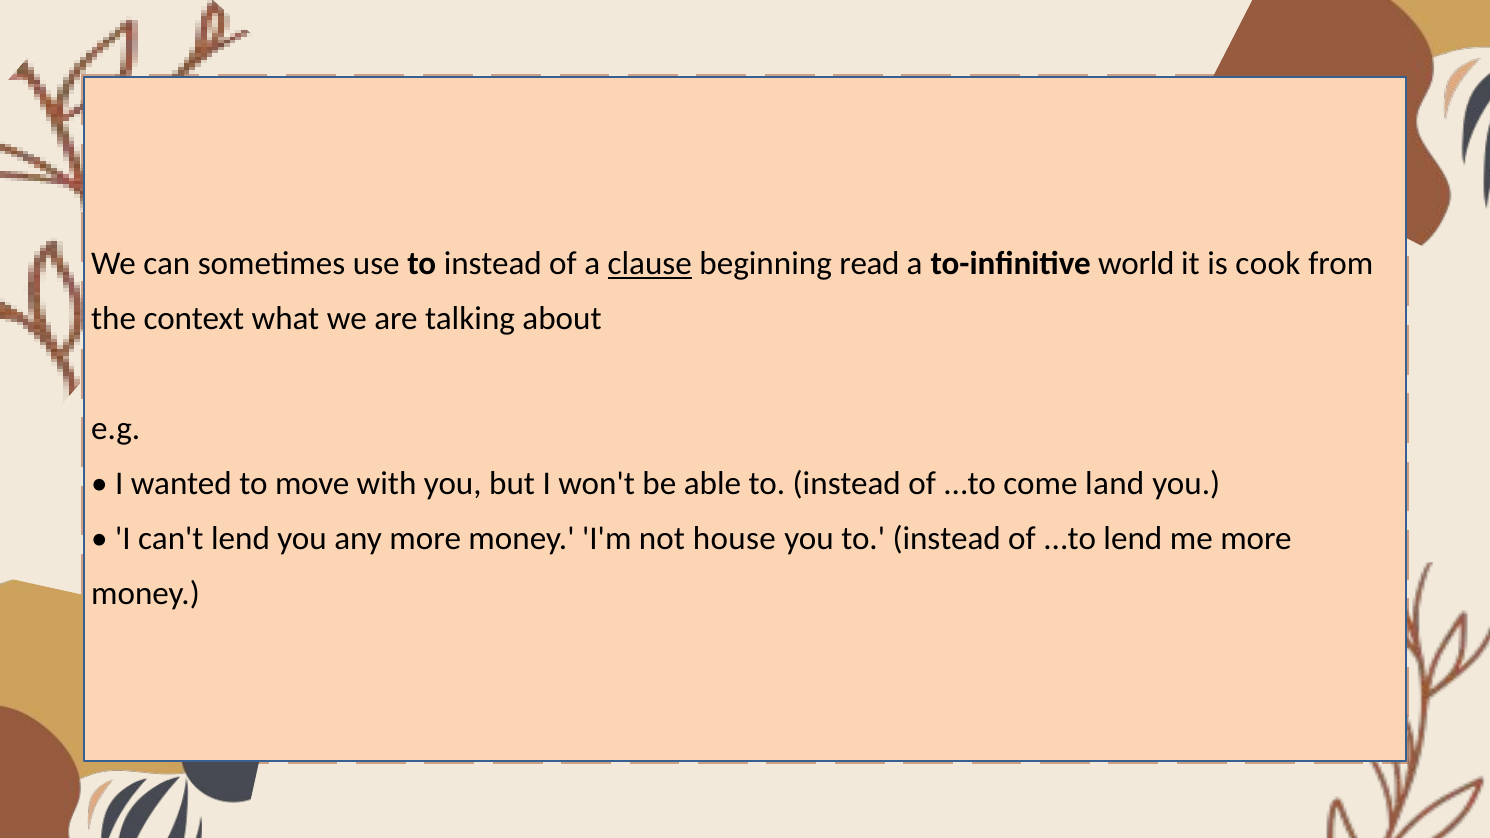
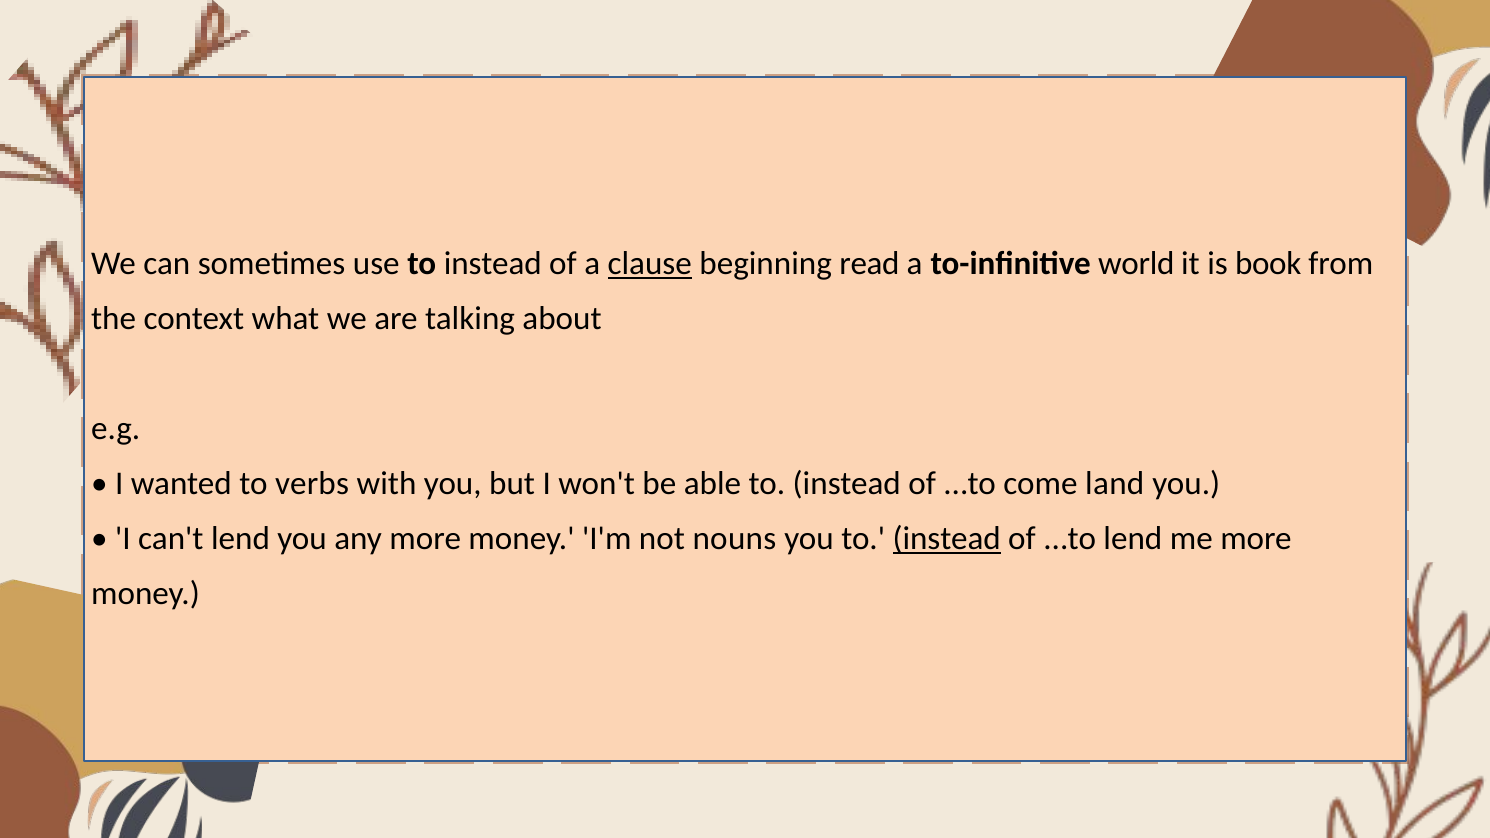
cook: cook -> book
move: move -> verbs
house: house -> nouns
instead at (947, 539) underline: none -> present
